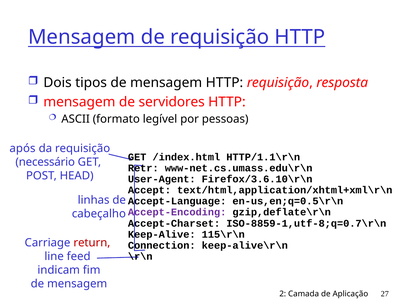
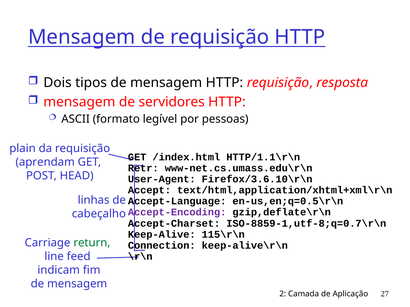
após: após -> plain
necessário: necessário -> aprendam
return colour: red -> green
